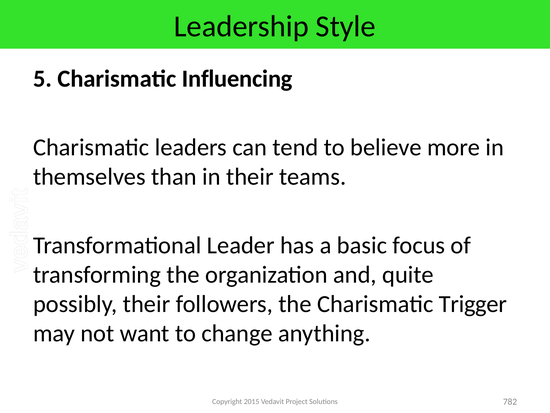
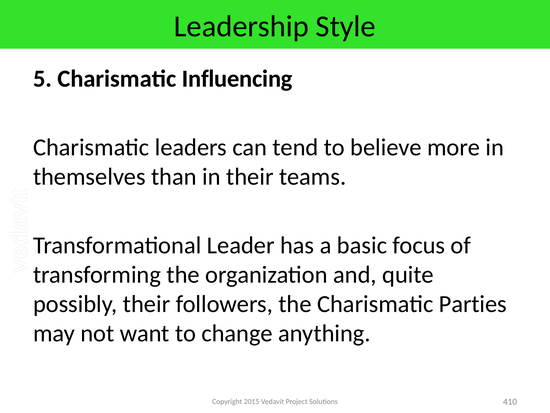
Trigger: Trigger -> Parties
782: 782 -> 410
